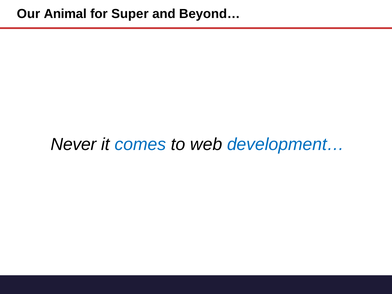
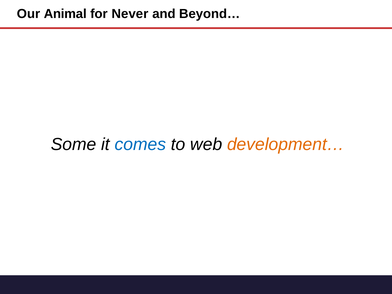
Super: Super -> Never
Never: Never -> Some
development… colour: blue -> orange
